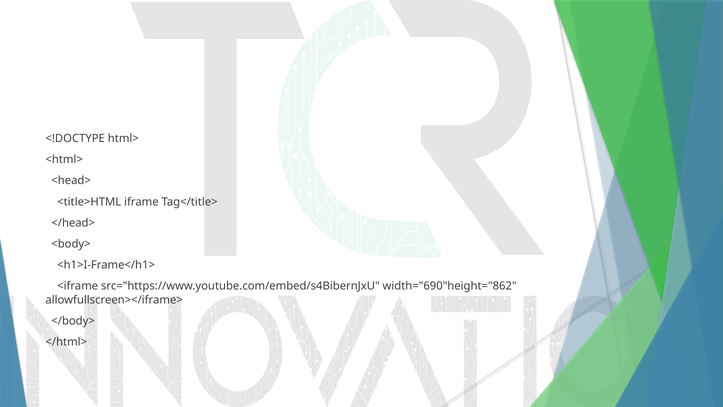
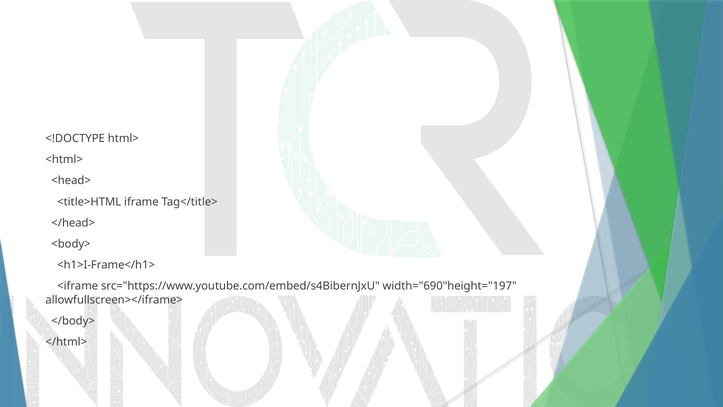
width="690"height="862: width="690"height="862 -> width="690"height="197
